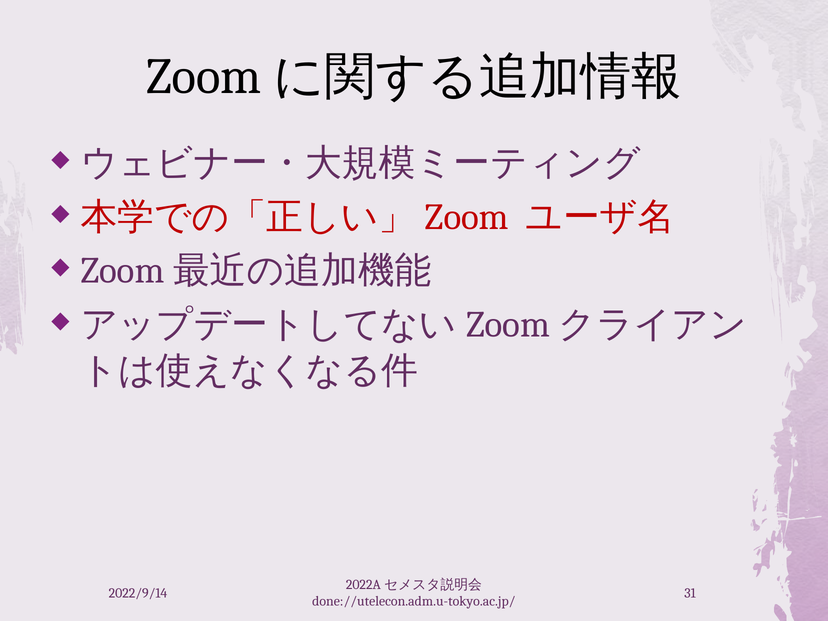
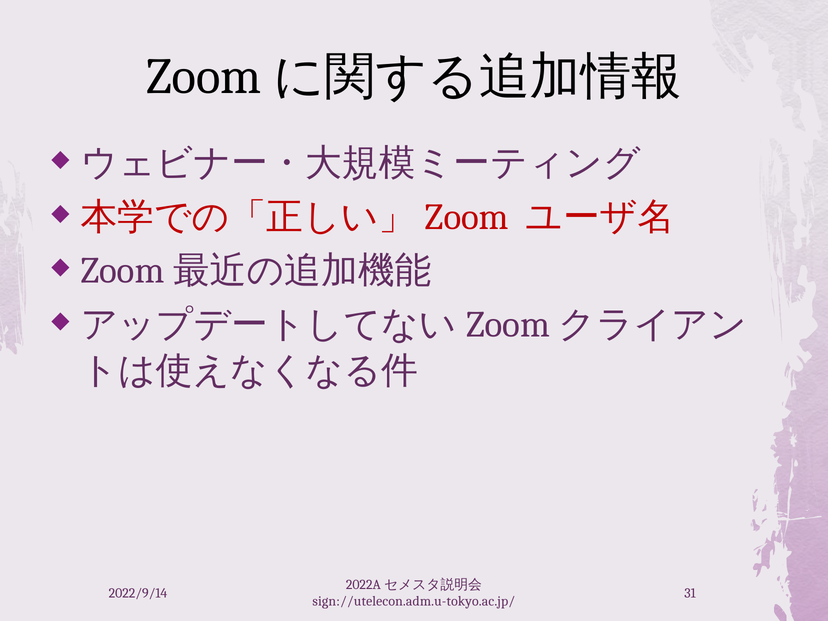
done://utelecon.adm.u-tokyo.ac.jp/: done://utelecon.adm.u-tokyo.ac.jp/ -> sign://utelecon.adm.u-tokyo.ac.jp/
